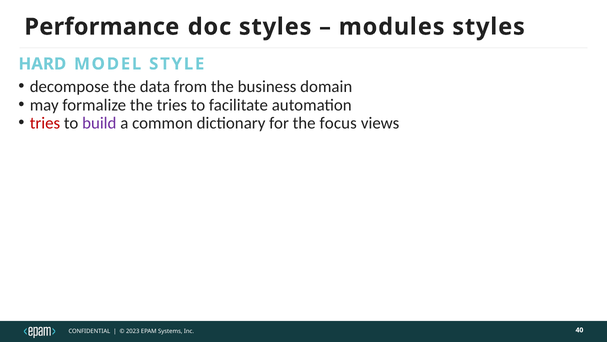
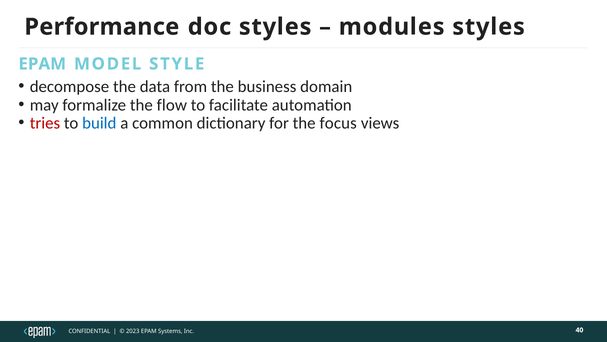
HARD at (42, 64): HARD -> EPAM
the tries: tries -> flow
build colour: purple -> blue
